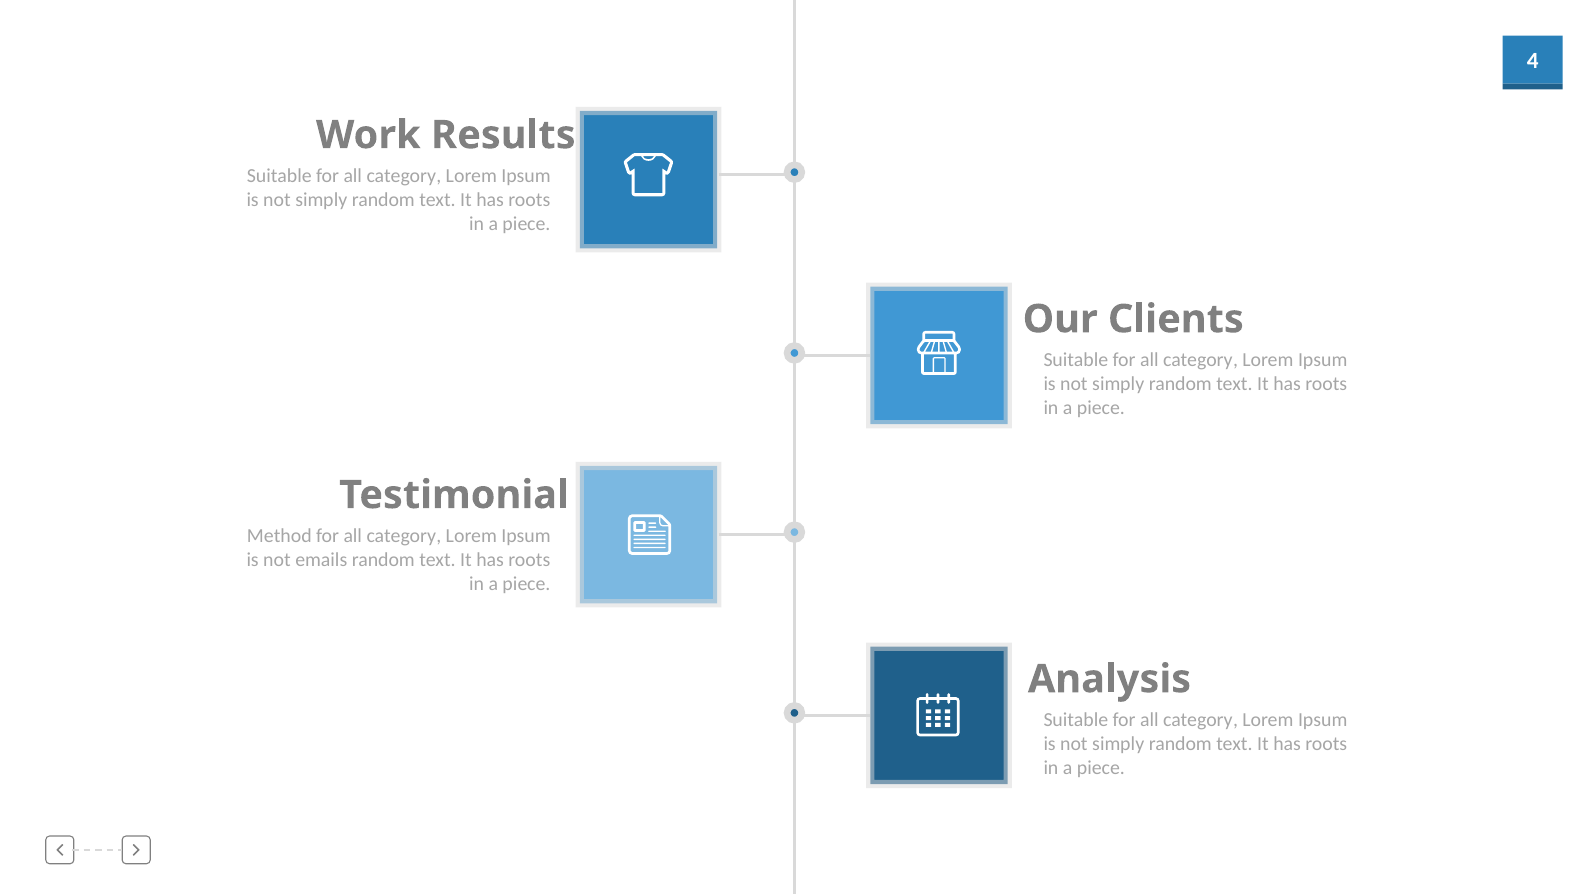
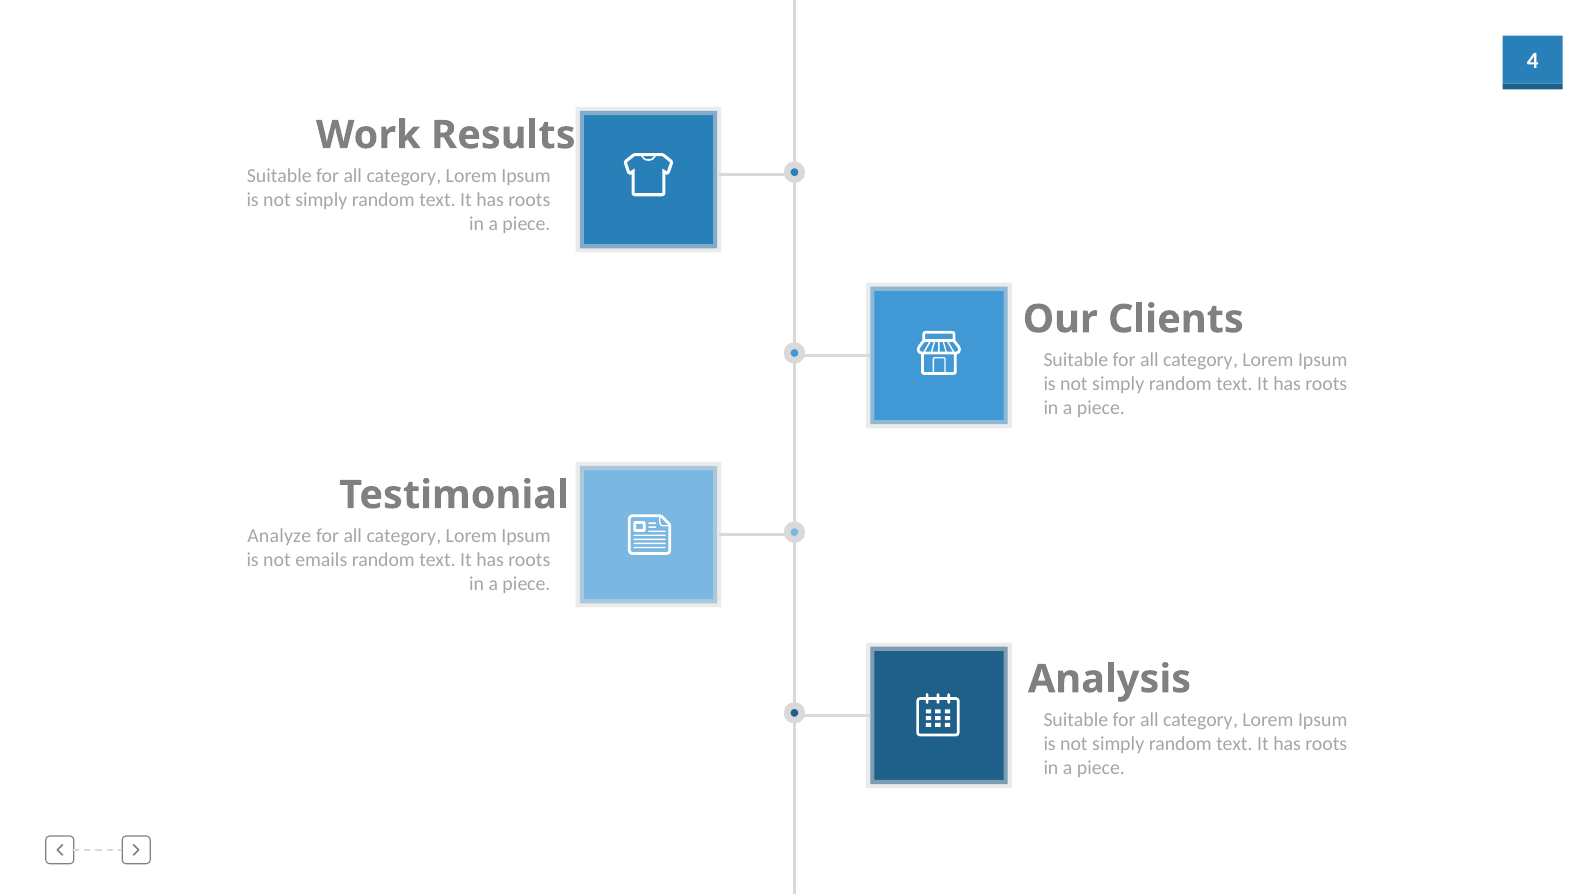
Method: Method -> Analyze
